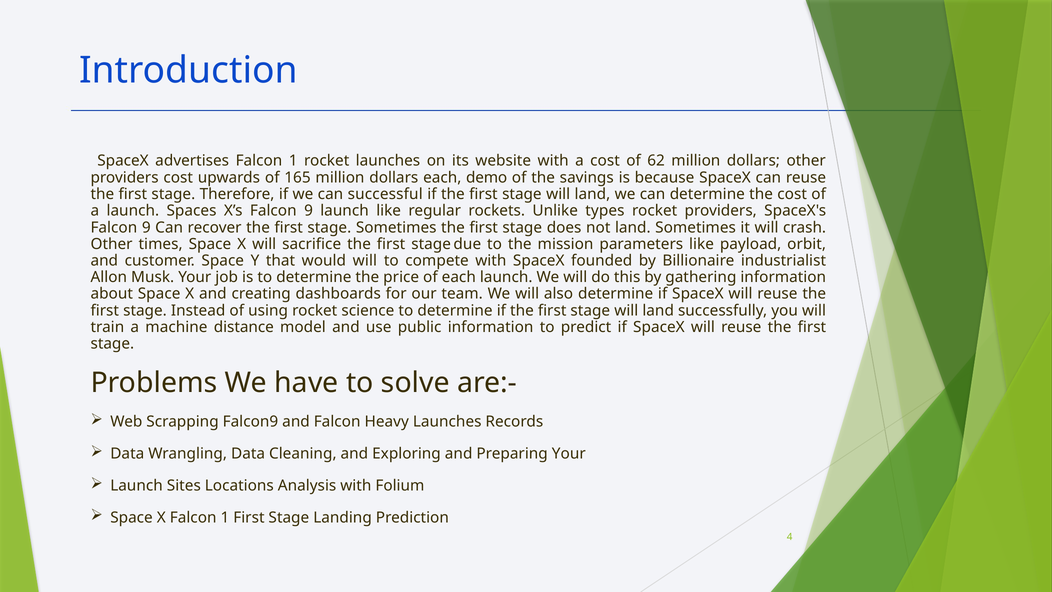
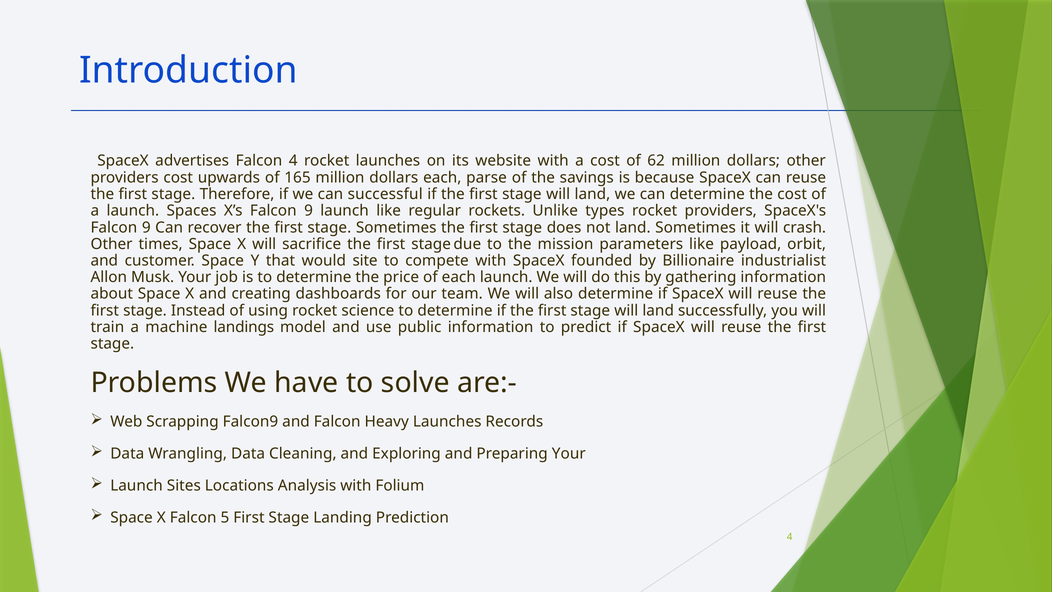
advertises Falcon 1: 1 -> 4
demo: demo -> parse
would will: will -> site
distance: distance -> landings
X Falcon 1: 1 -> 5
